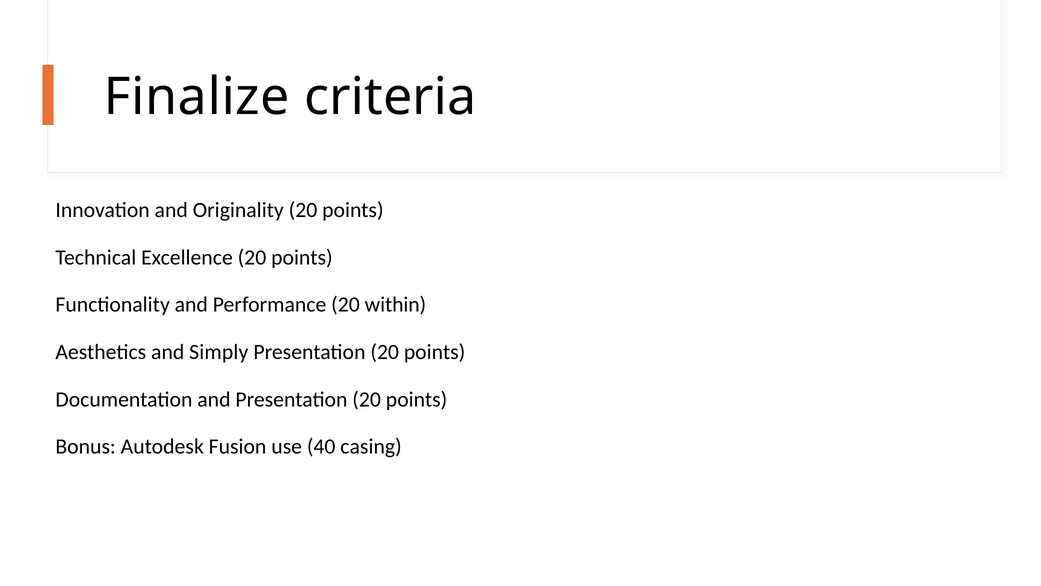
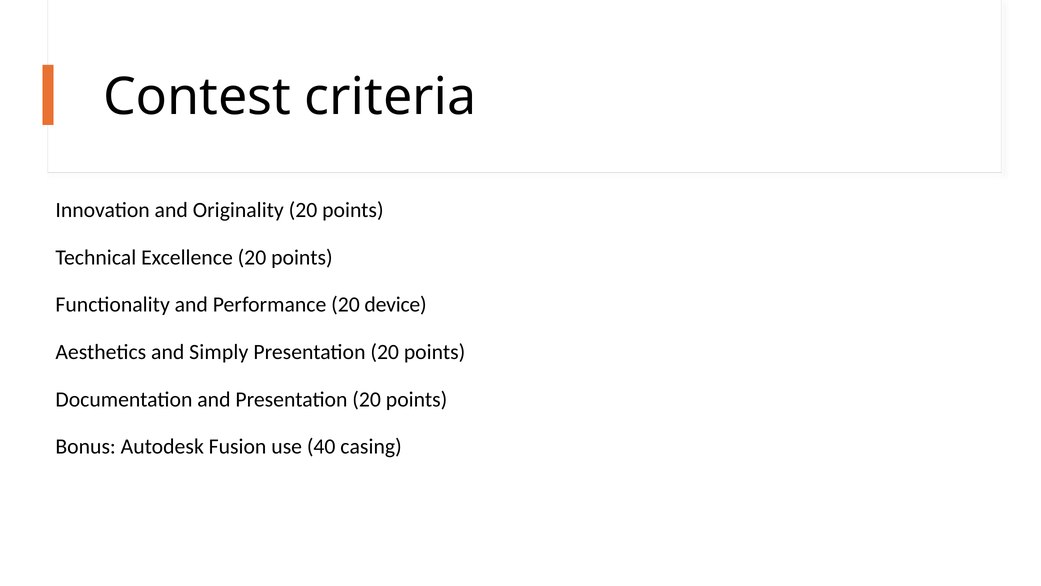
Finalize: Finalize -> Contest
within: within -> device
